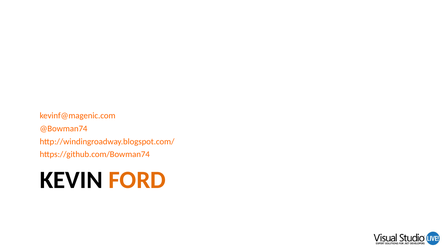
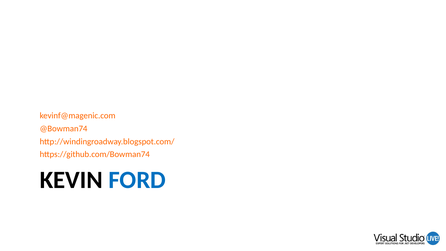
FORD colour: orange -> blue
